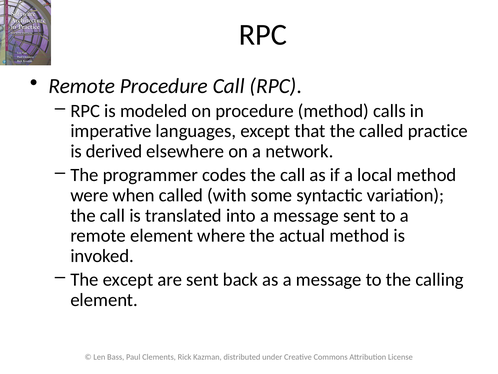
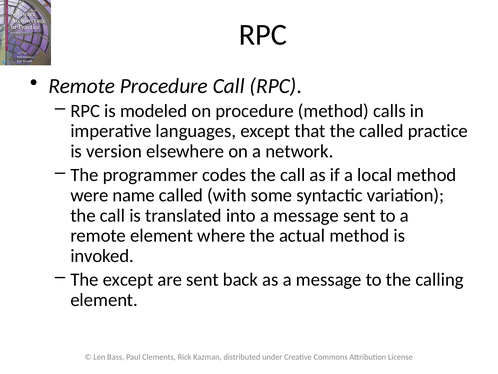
derived: derived -> version
when: when -> name
